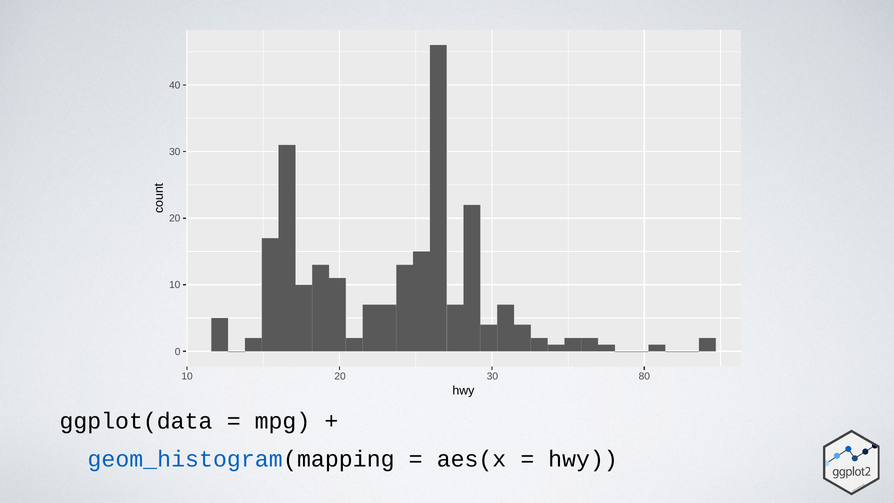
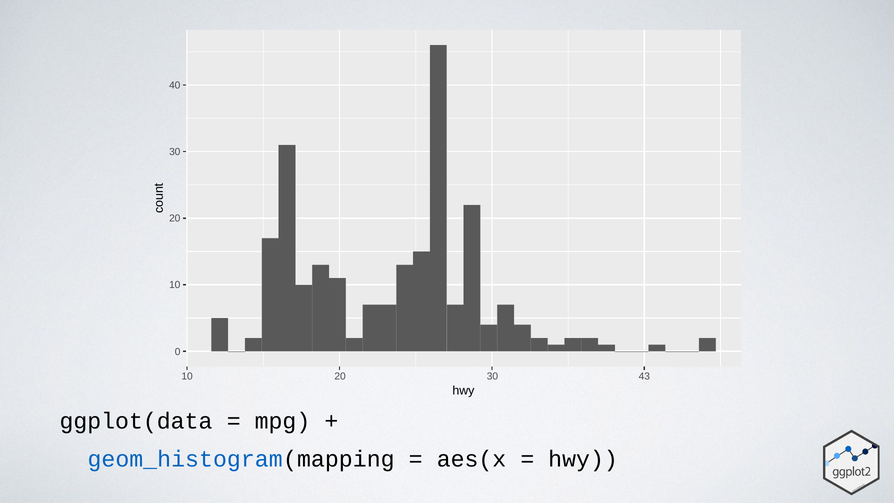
80: 80 -> 43
